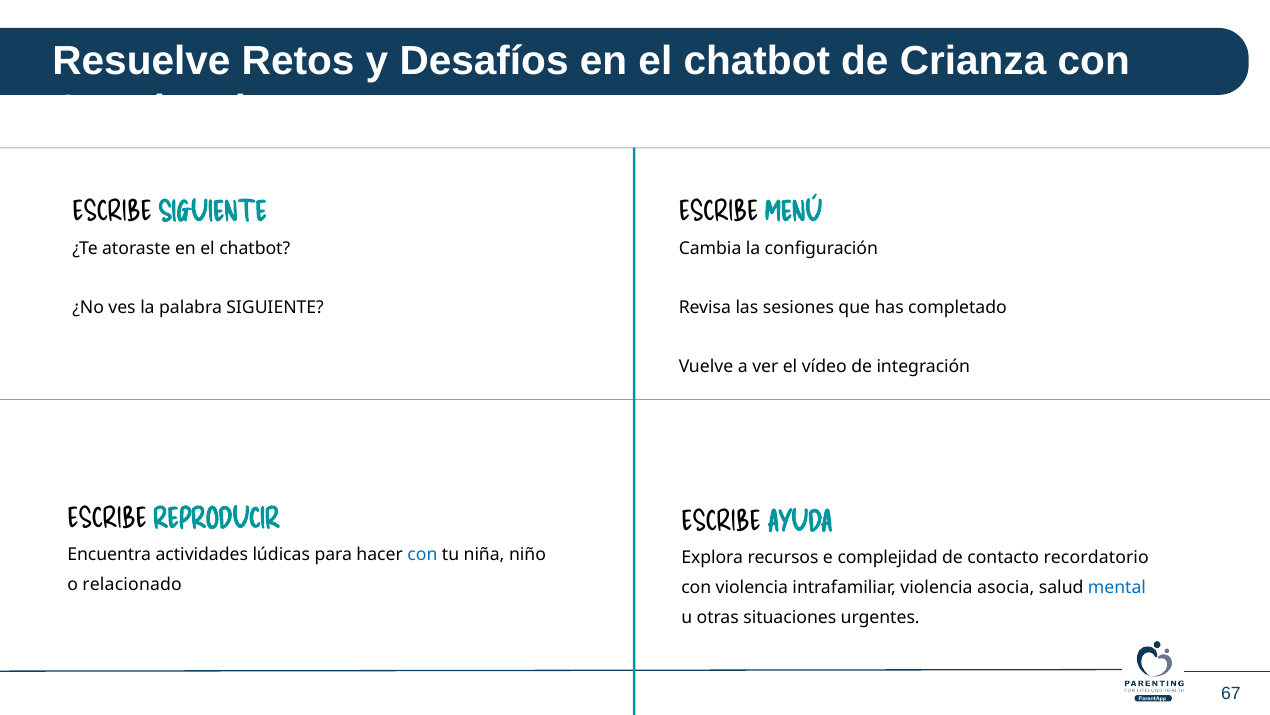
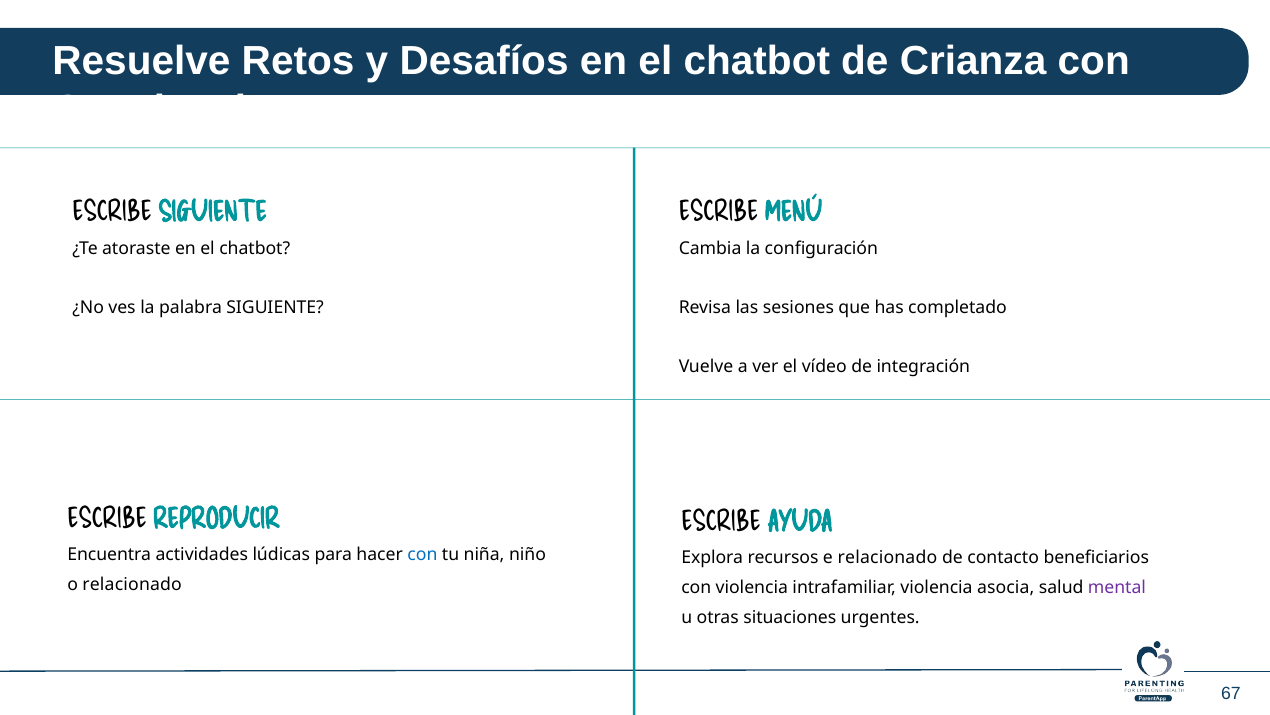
e complejidad: complejidad -> relacionado
recordatorio: recordatorio -> beneficiarios
mental colour: blue -> purple
